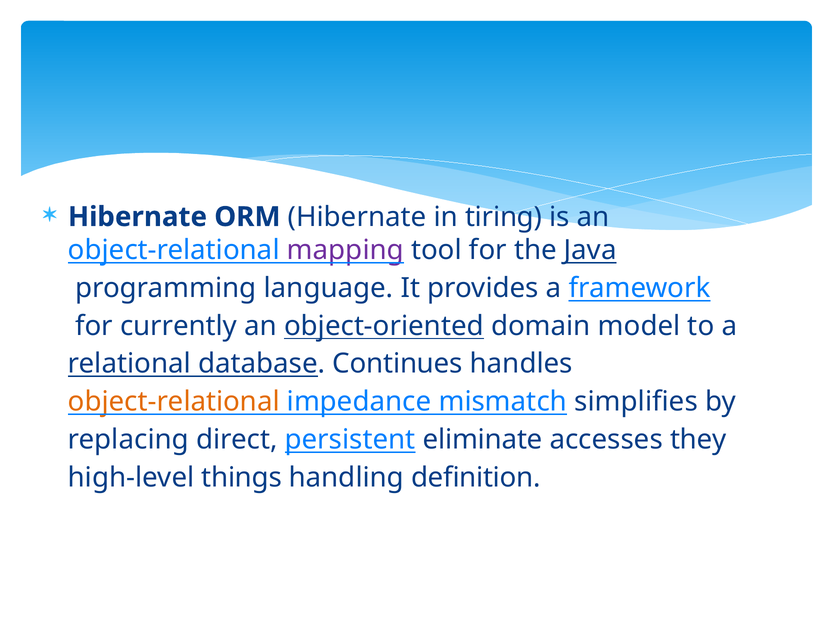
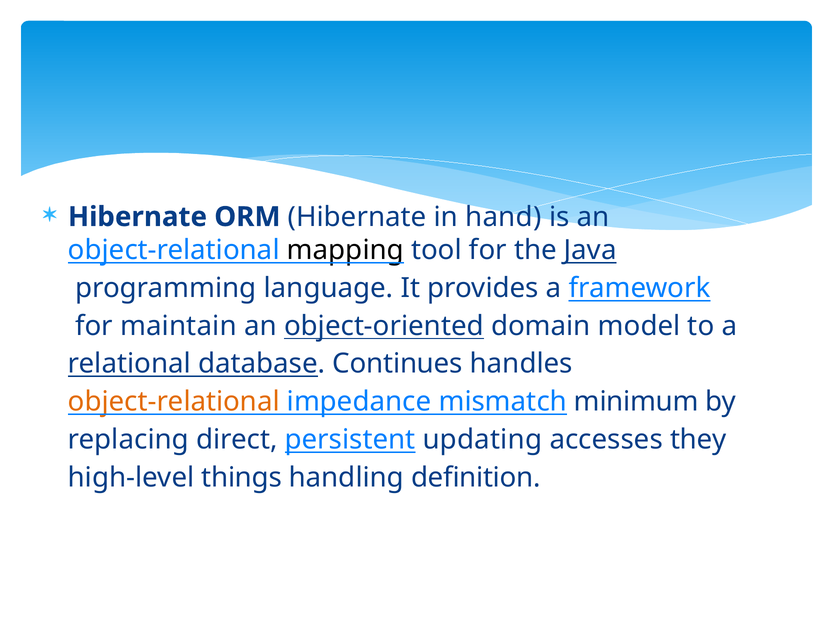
tiring: tiring -> hand
mapping colour: purple -> black
currently: currently -> maintain
simplifies: simplifies -> minimum
eliminate: eliminate -> updating
